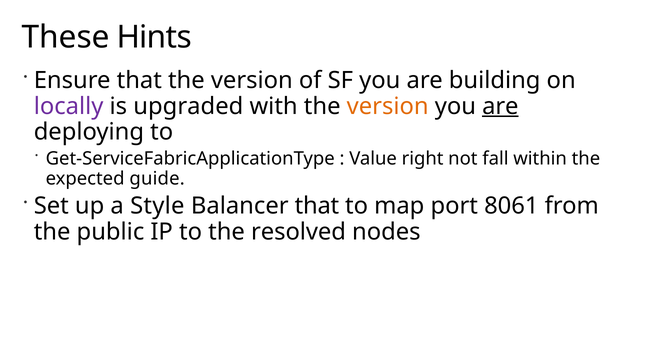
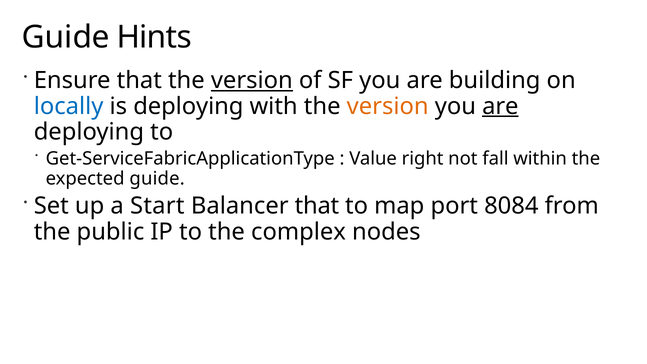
These at (66, 37): These -> Guide
version at (252, 80) underline: none -> present
locally colour: purple -> blue
is upgraded: upgraded -> deploying
Style: Style -> Start
8061: 8061 -> 8084
resolved: resolved -> complex
